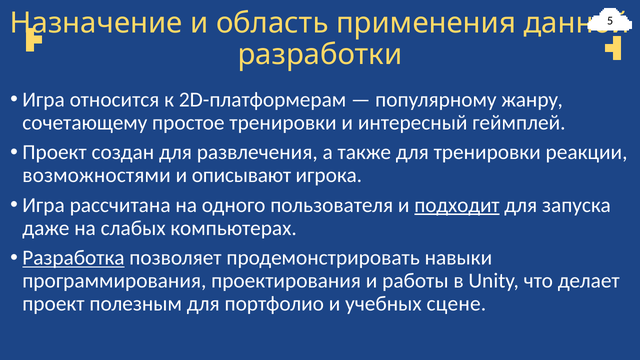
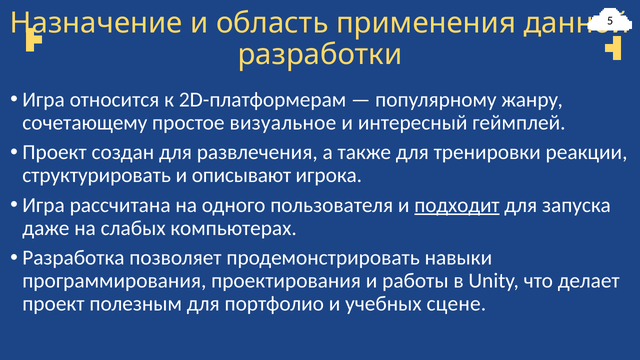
простое тренировки: тренировки -> визуальное
возможностями: возможностями -> структурировать
Разработка underline: present -> none
